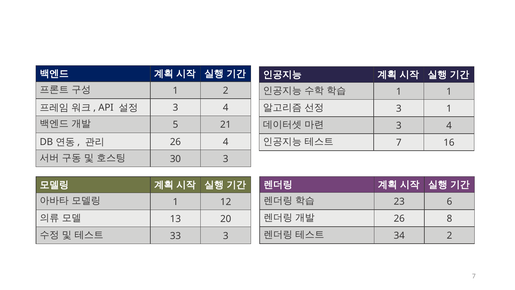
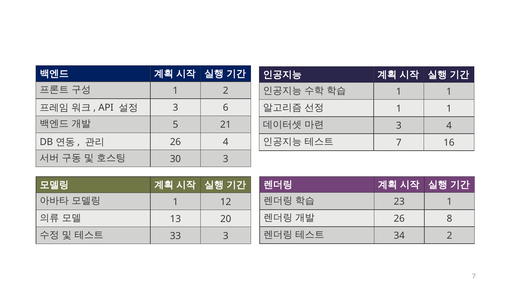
3 at (399, 109): 3 -> 1
4 at (226, 108): 4 -> 6
23 6: 6 -> 1
